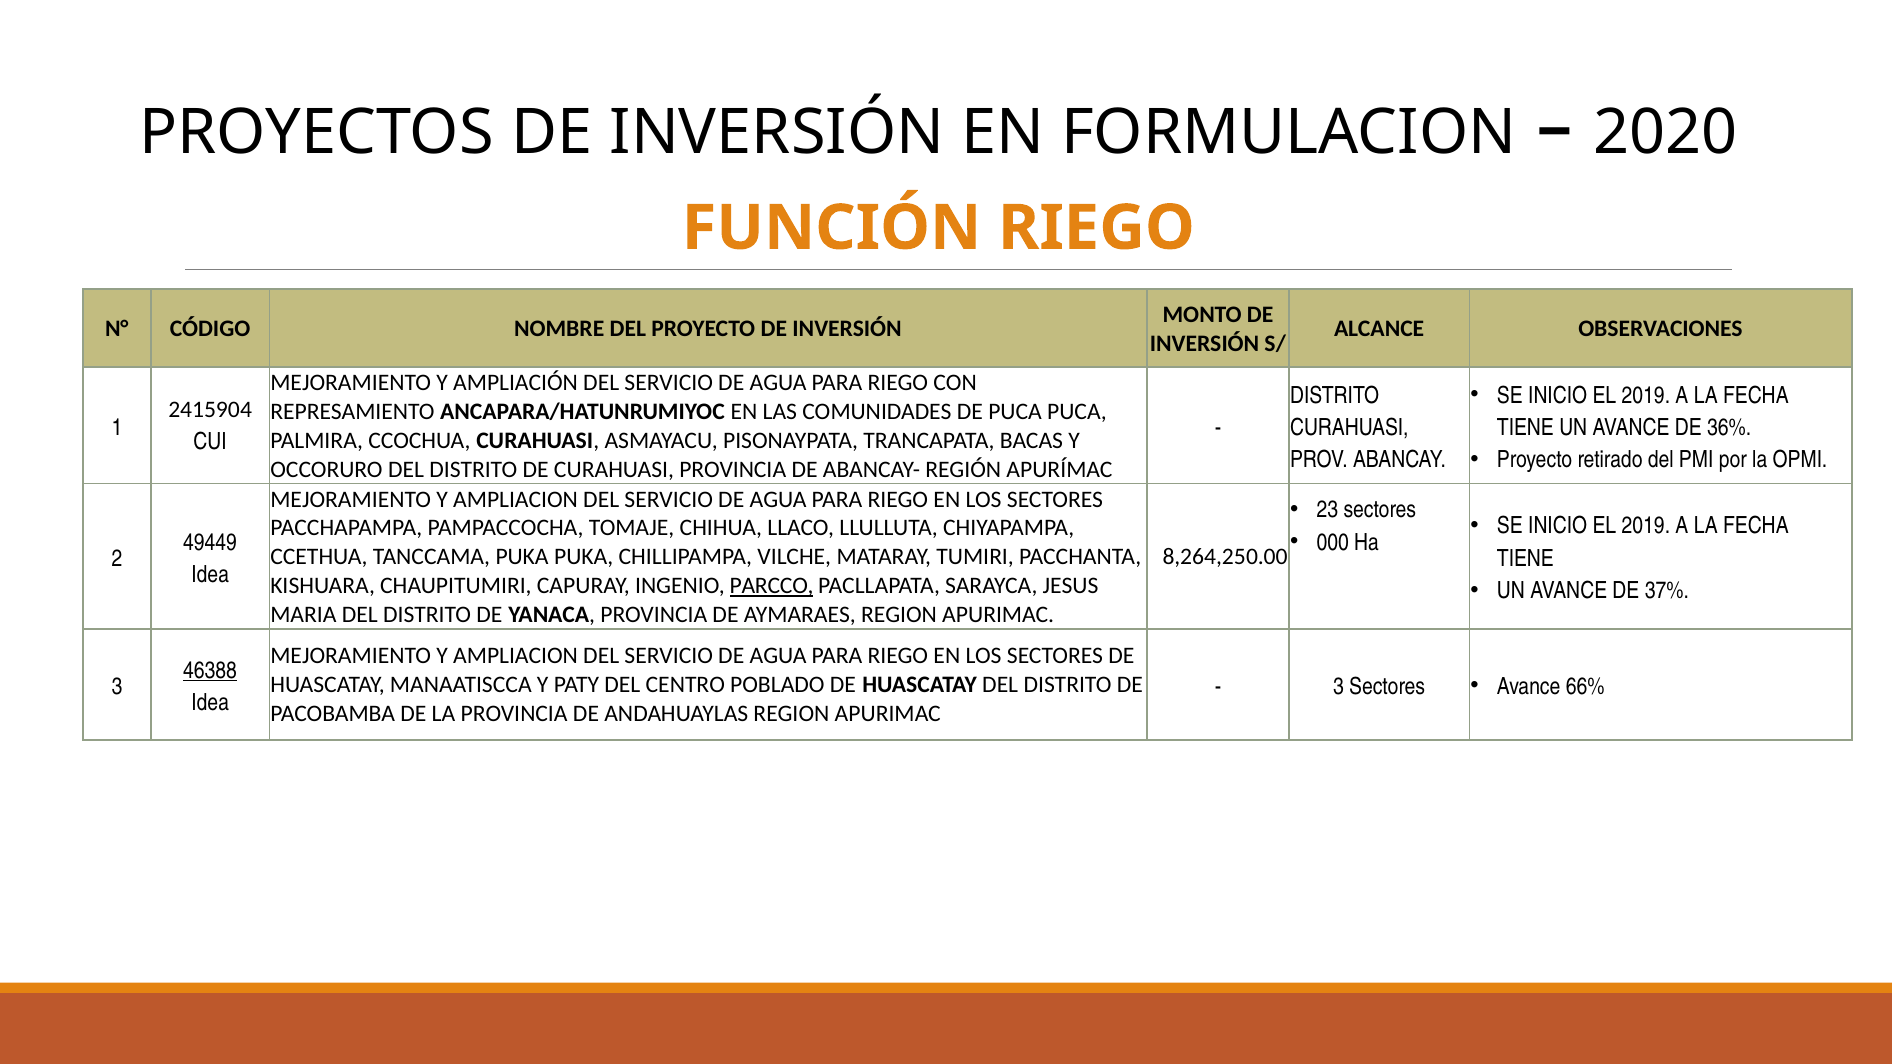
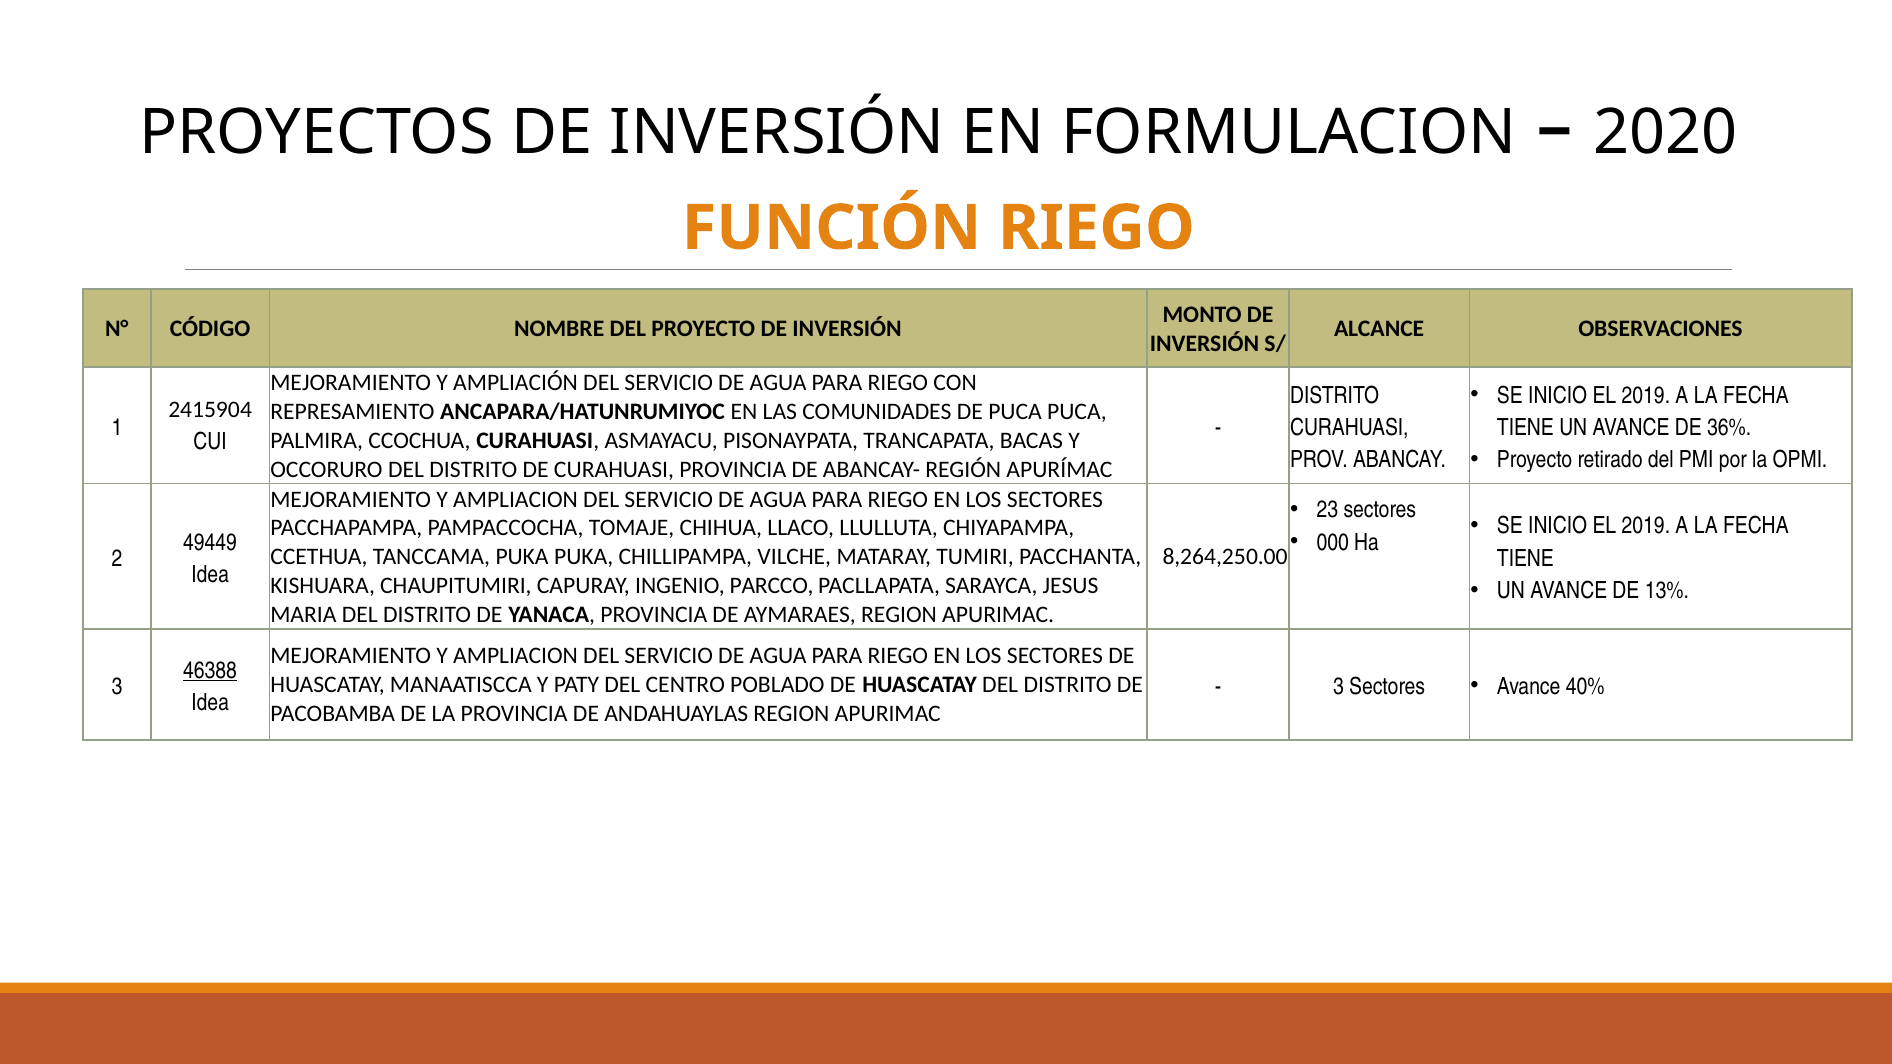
PARCCO underline: present -> none
37%: 37% -> 13%
66%: 66% -> 40%
